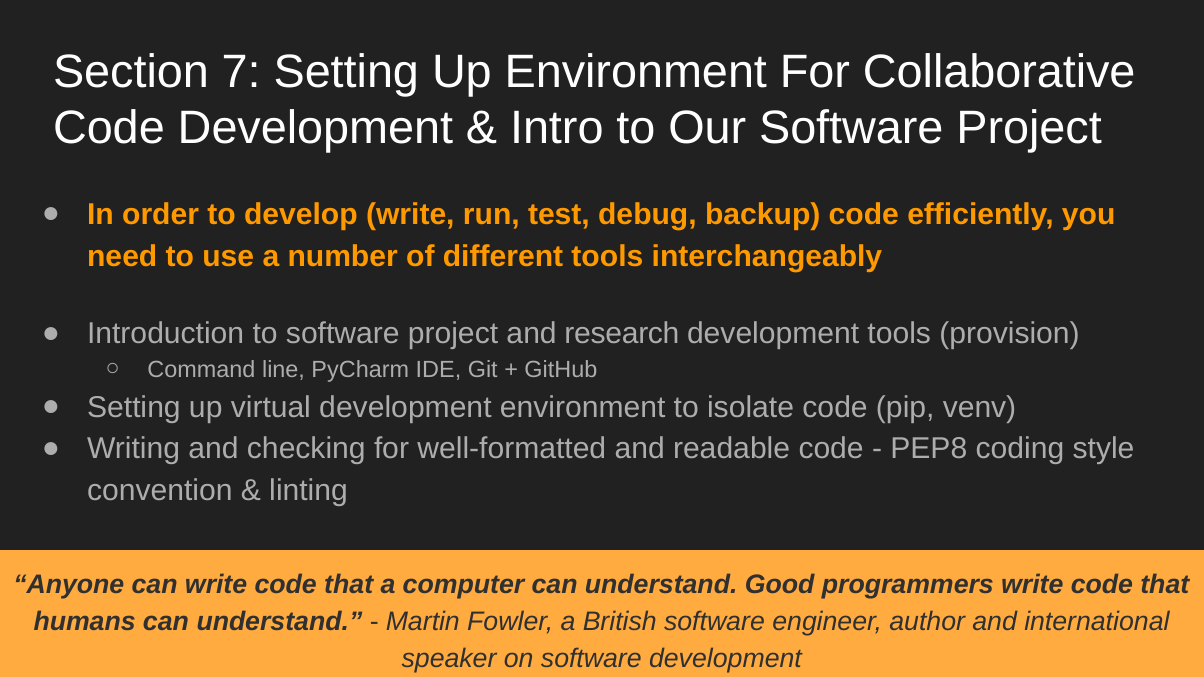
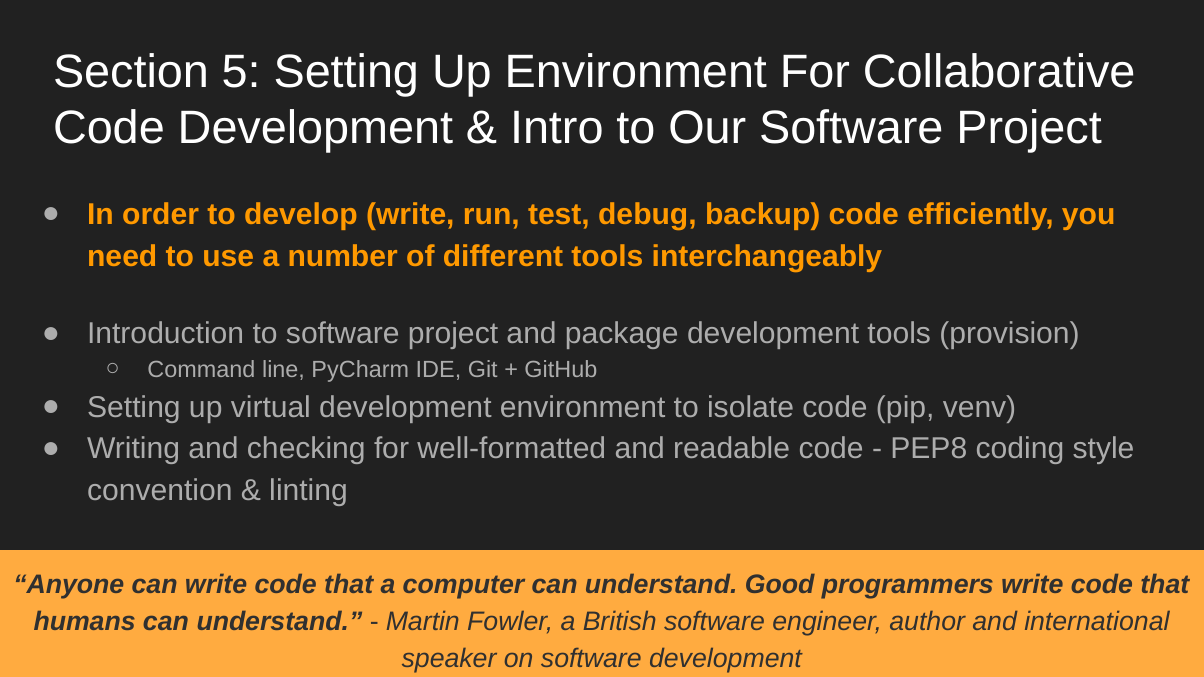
7: 7 -> 5
research: research -> package
